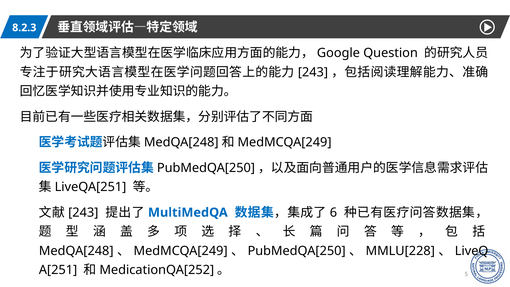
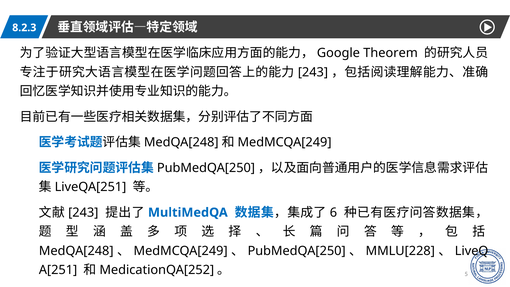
Question: Question -> Theorem
